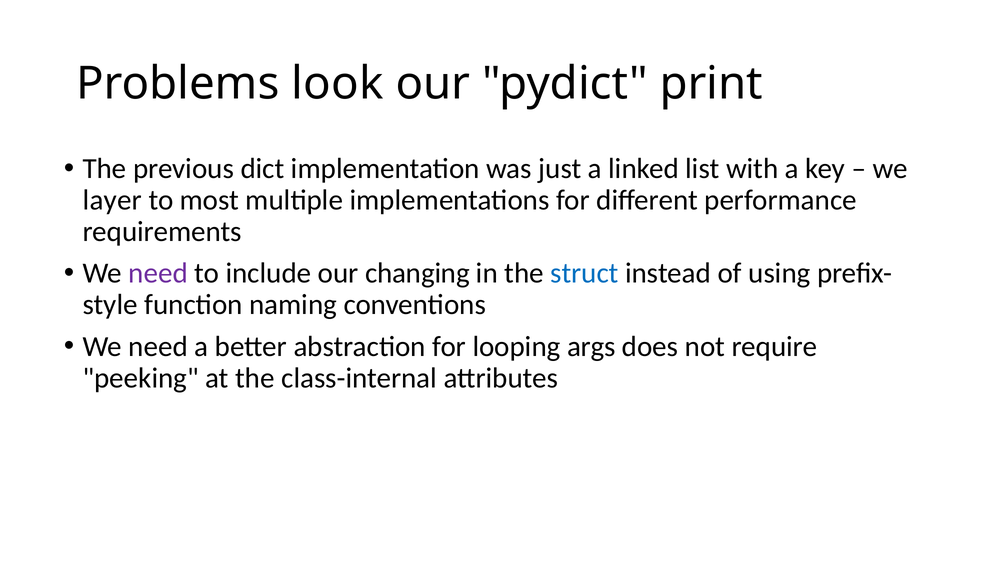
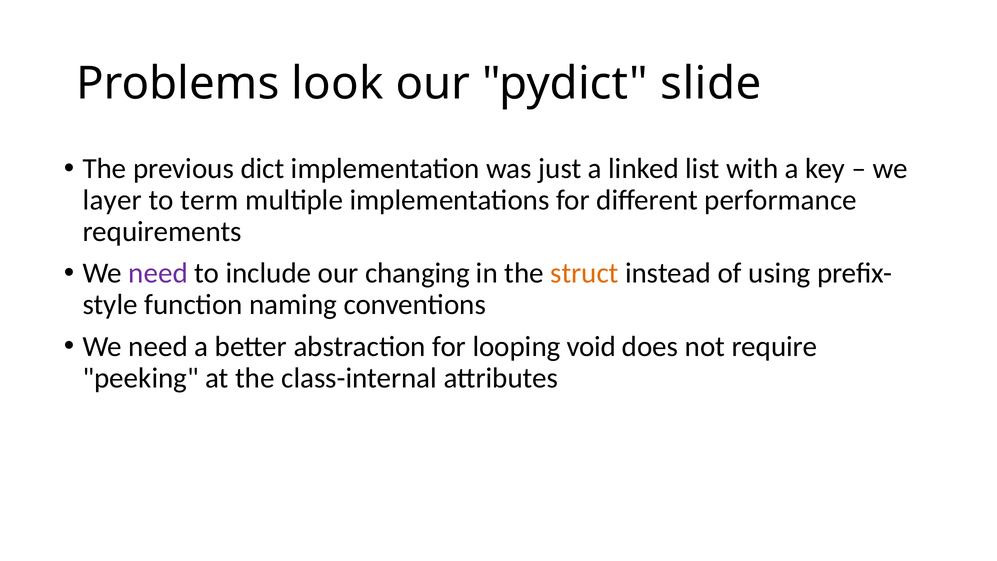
print: print -> slide
most: most -> term
struct colour: blue -> orange
args: args -> void
